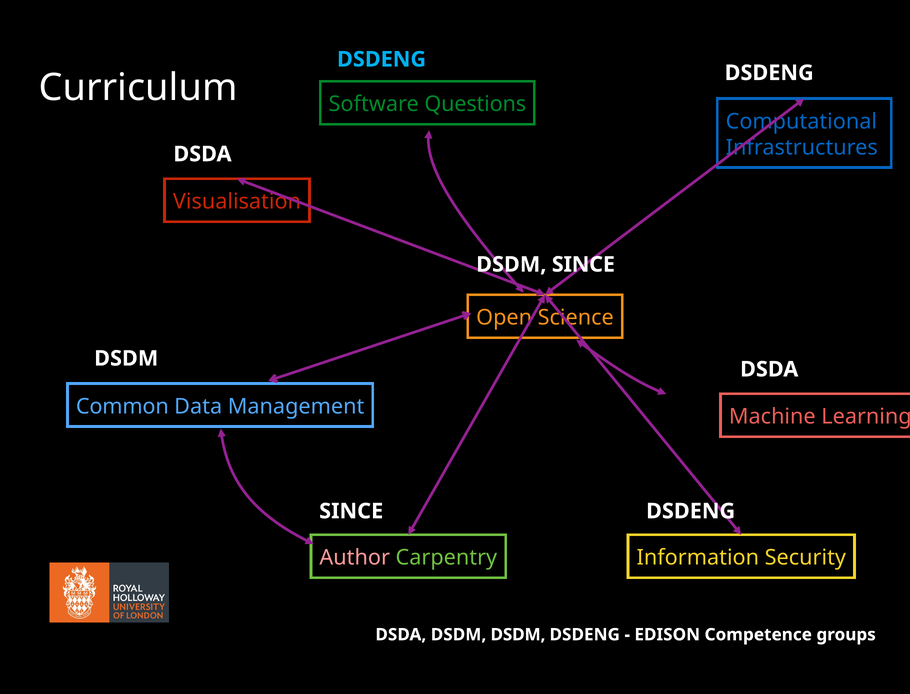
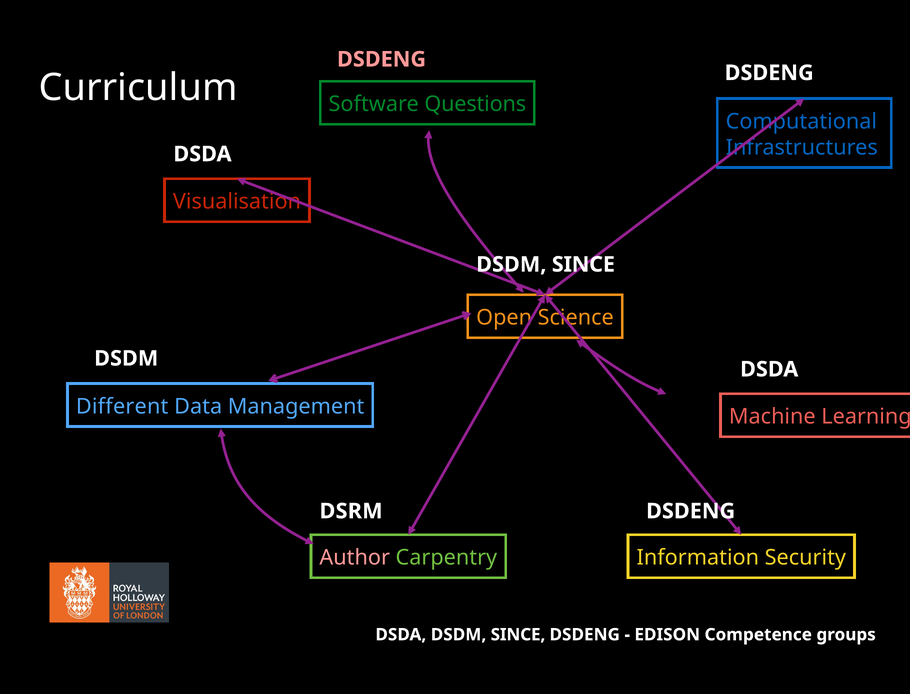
DSDENG at (382, 59) colour: light blue -> pink
Common: Common -> Different
SINCE at (351, 511): SINCE -> DSRM
DSDA DSDM DSDM: DSDM -> SINCE
